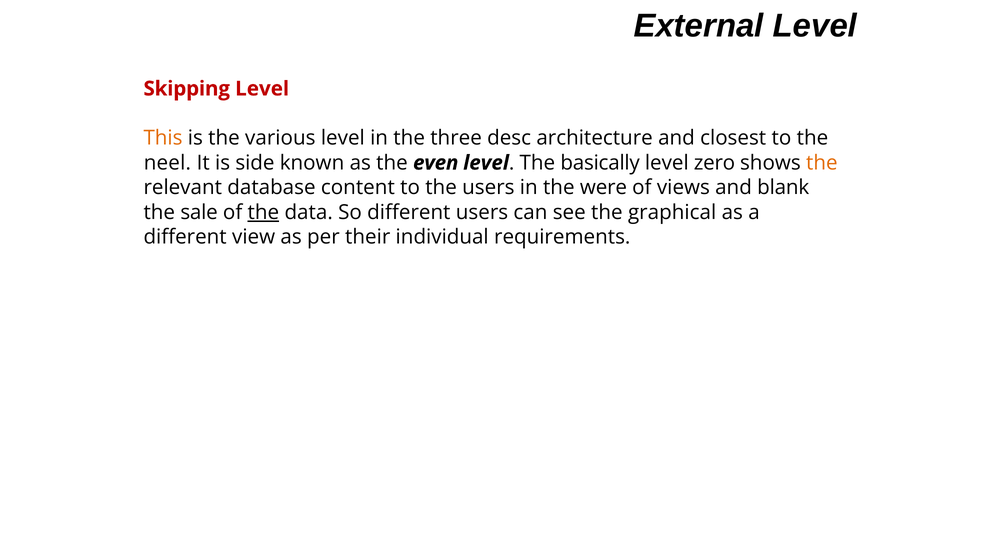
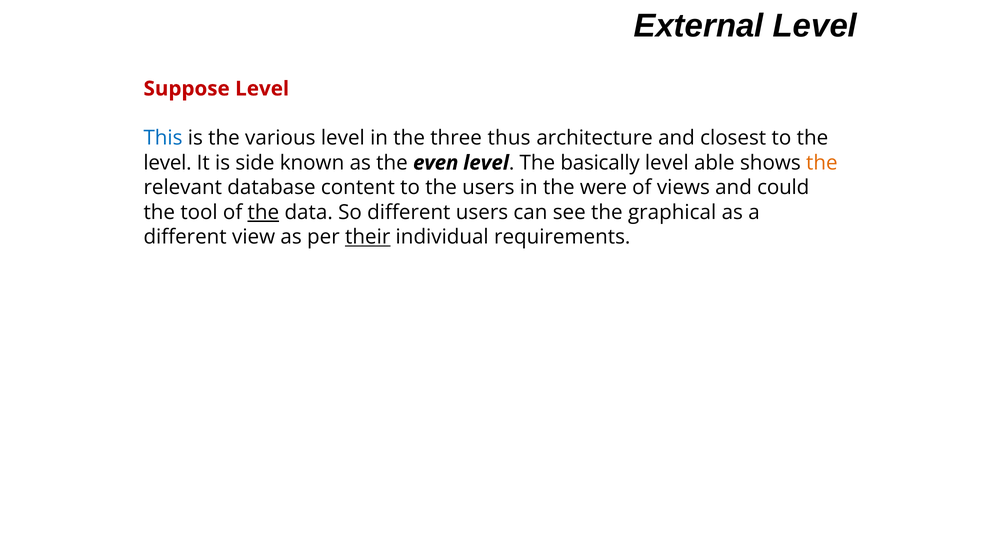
Skipping: Skipping -> Suppose
This colour: orange -> blue
desc: desc -> thus
neel at (167, 163): neel -> level
zero: zero -> able
blank: blank -> could
sale: sale -> tool
their underline: none -> present
